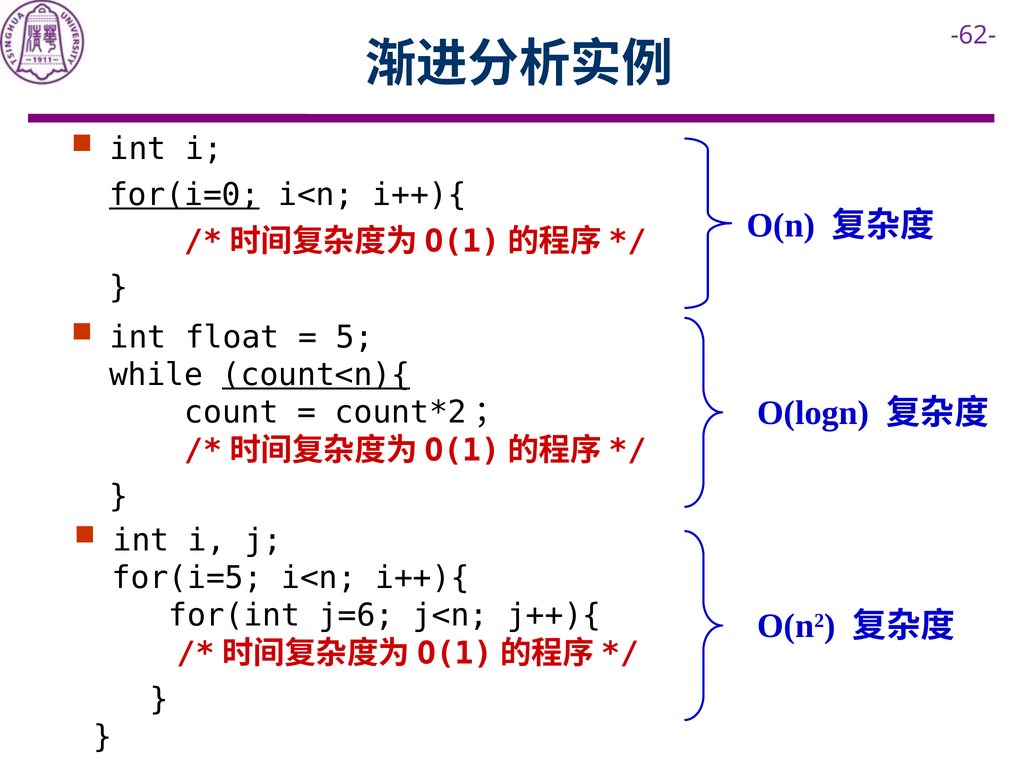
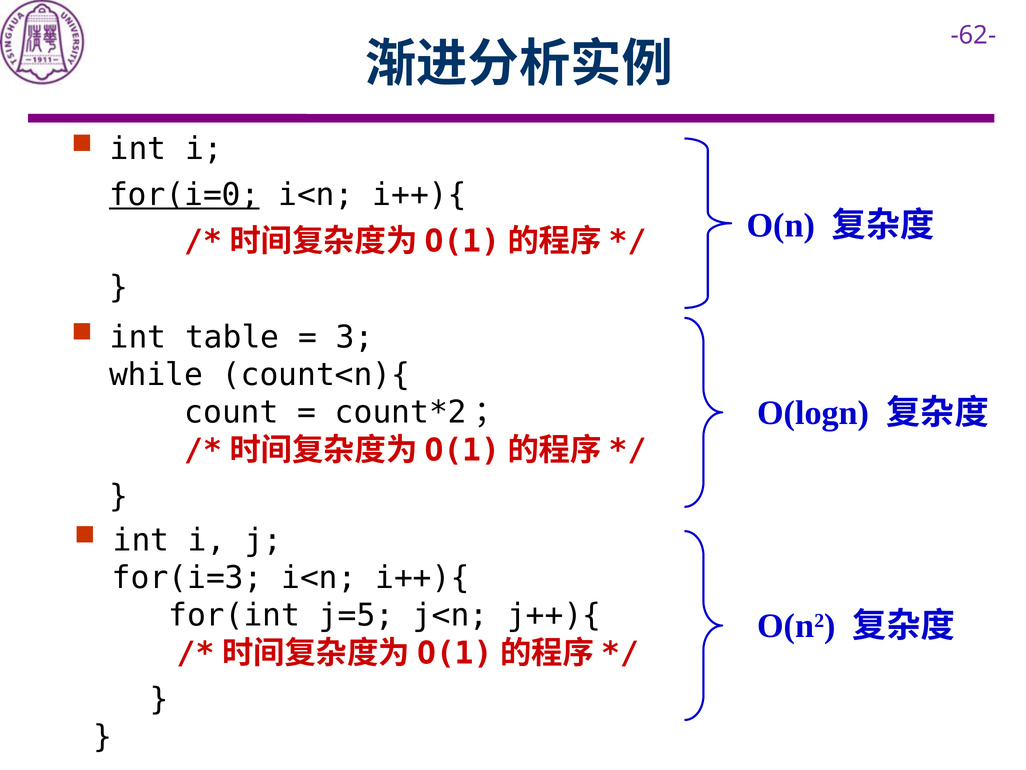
float: float -> table
5: 5 -> 3
count<n){ underline: present -> none
for(i=5: for(i=5 -> for(i=3
j=6: j=6 -> j=5
